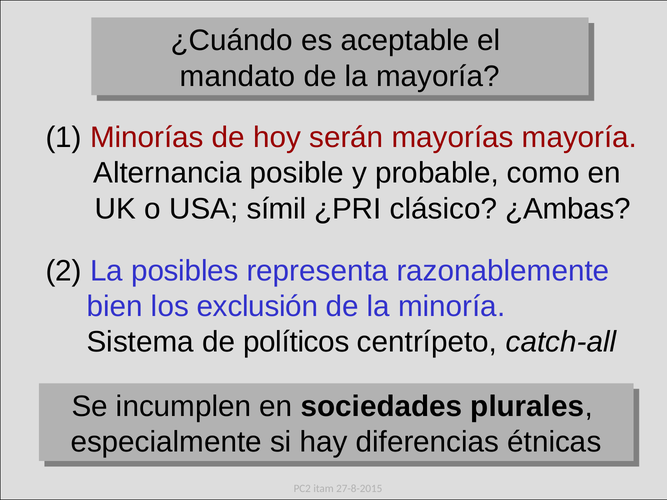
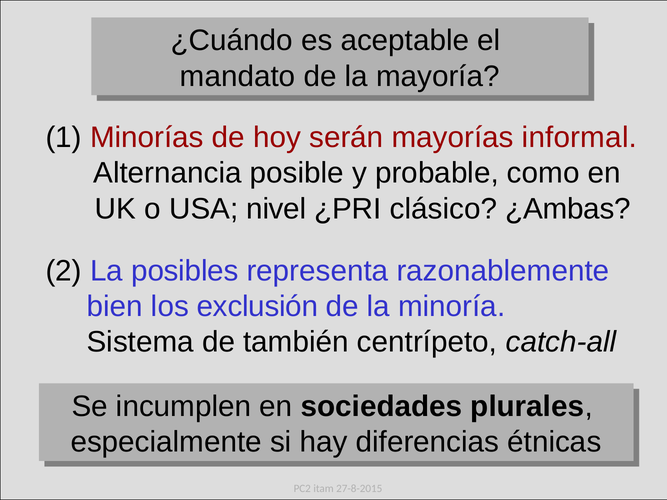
mayorías mayoría: mayoría -> informal
símil: símil -> nivel
políticos: políticos -> también
